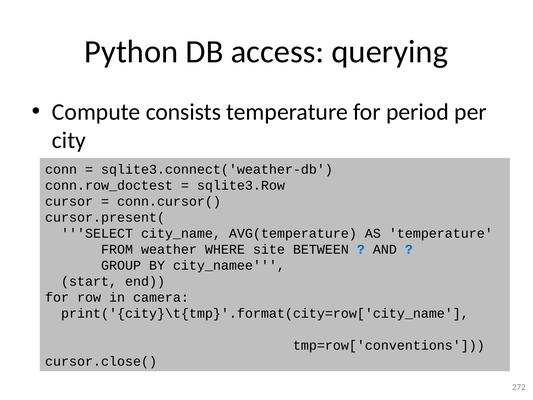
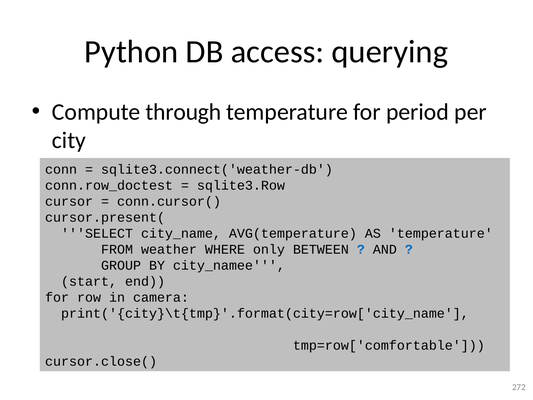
consists: consists -> through
site: site -> only
tmp=row['conventions: tmp=row['conventions -> tmp=row['comfortable
